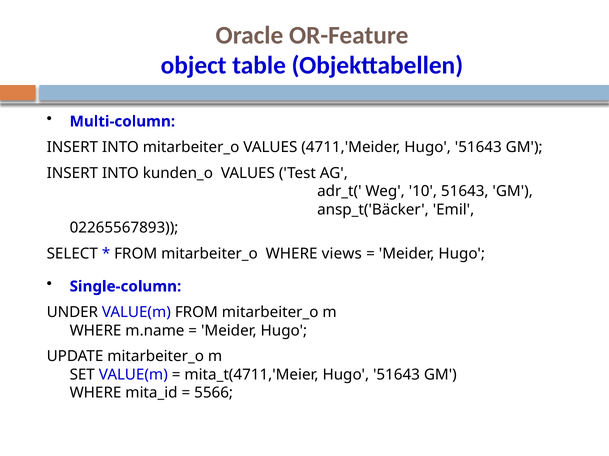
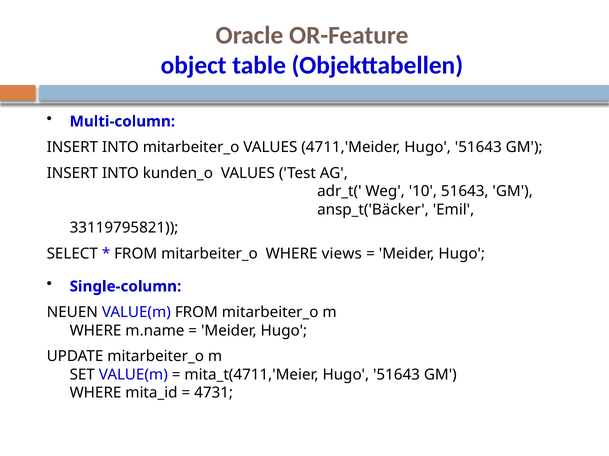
02265567893: 02265567893 -> 33119795821
UNDER: UNDER -> NEUEN
5566: 5566 -> 4731
